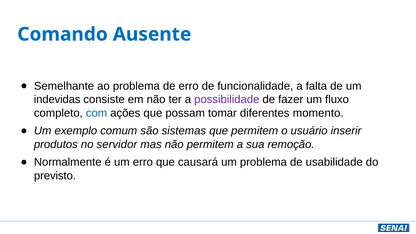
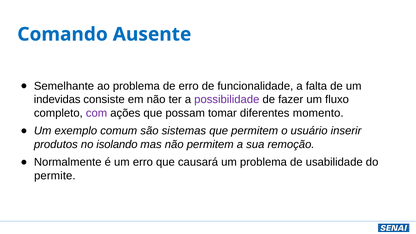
com colour: blue -> purple
servidor: servidor -> isolando
previsto: previsto -> permite
